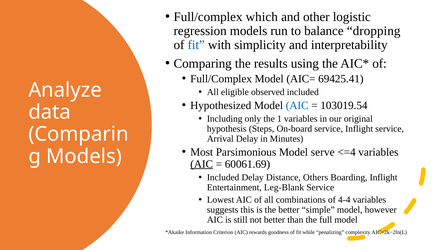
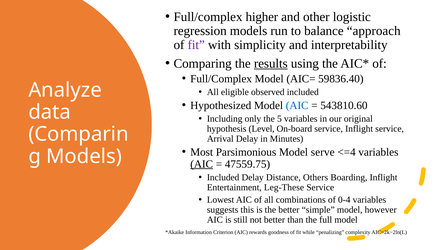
which: which -> higher
dropping: dropping -> approach
fit at (196, 45) colour: blue -> purple
results underline: none -> present
69425.41: 69425.41 -> 59836.40
103019.54: 103019.54 -> 543810.60
1: 1 -> 5
Steps: Steps -> Level
60061.69: 60061.69 -> 47559.75
Leg-Blank: Leg-Blank -> Leg-These
4-4: 4-4 -> 0-4
